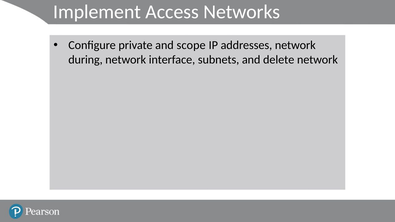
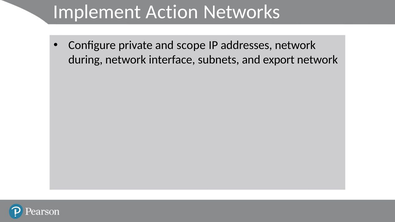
Access: Access -> Action
delete: delete -> export
